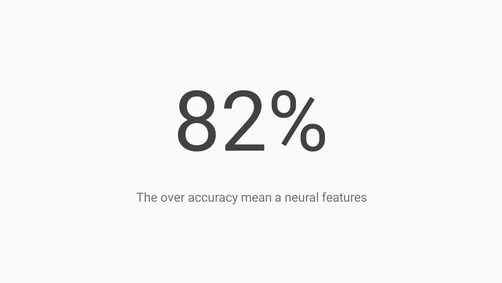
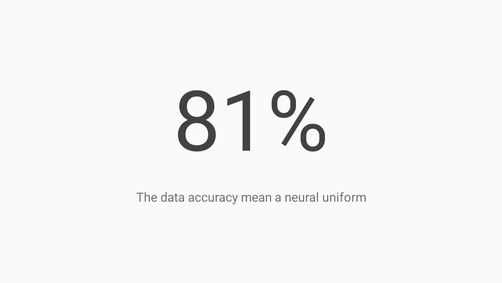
82%: 82% -> 81%
over: over -> data
features: features -> uniform
